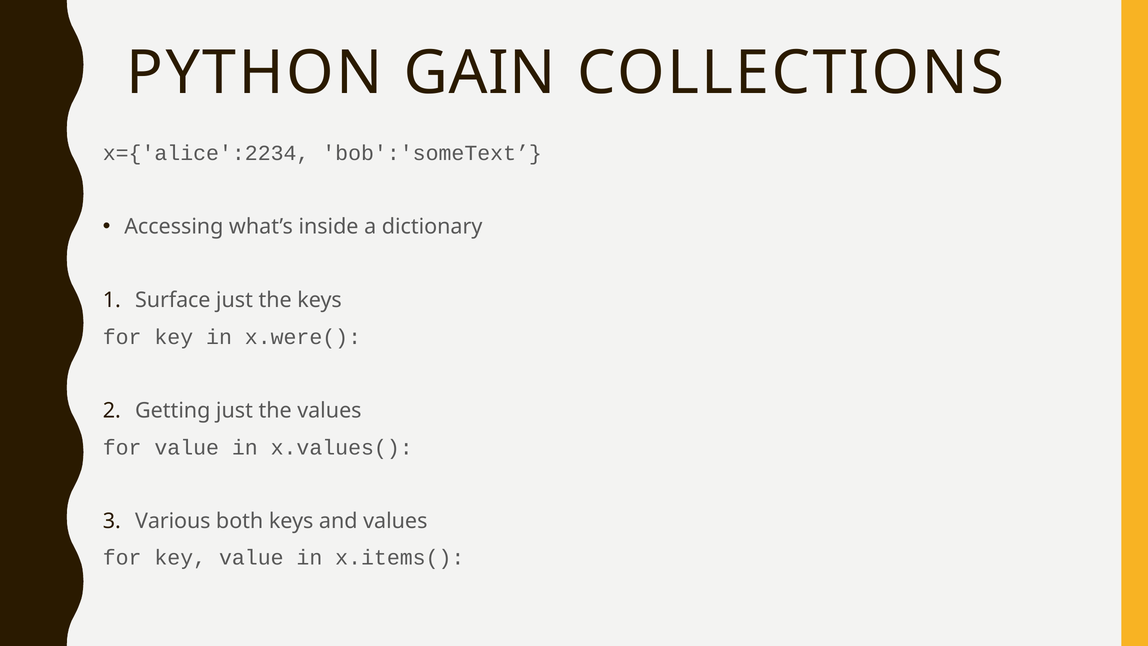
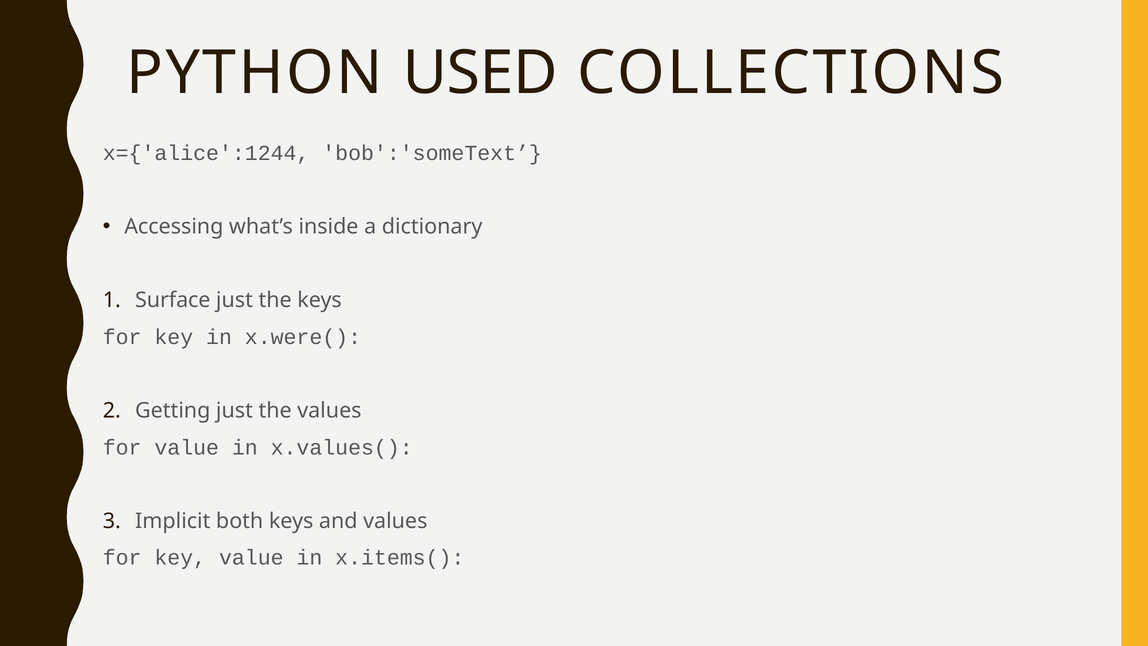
GAIN: GAIN -> USED
x={'alice':2234: x={'alice':2234 -> x={'alice':1244
Various: Various -> Implicit
